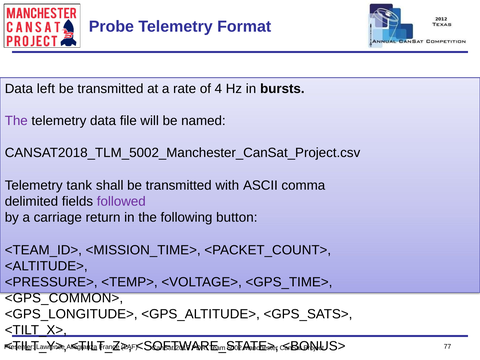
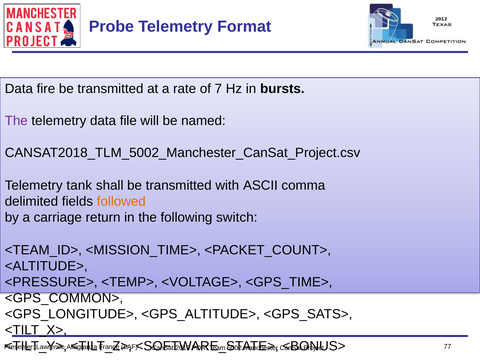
left: left -> fire
4: 4 -> 7
followed colour: purple -> orange
button: button -> switch
